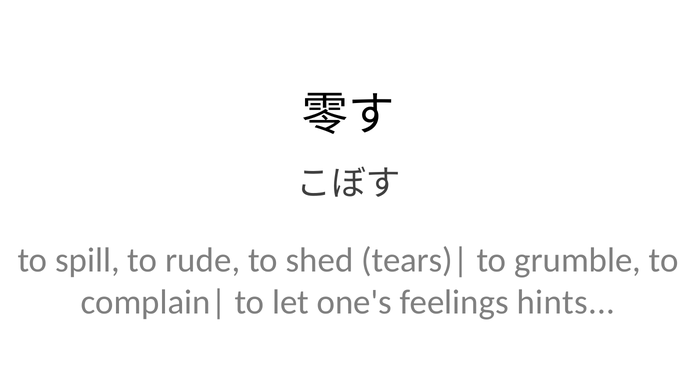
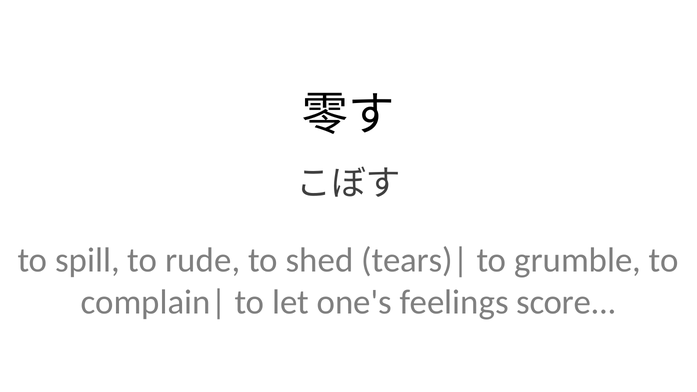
hints: hints -> score
